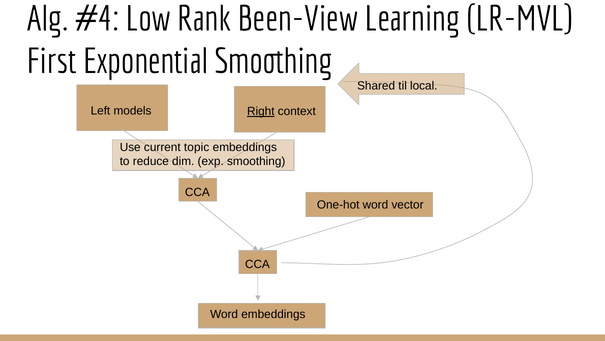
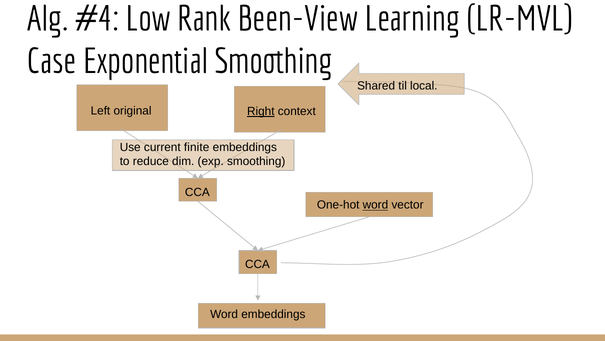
First: First -> Case
models: models -> original
topic: topic -> finite
word at (375, 205) underline: none -> present
